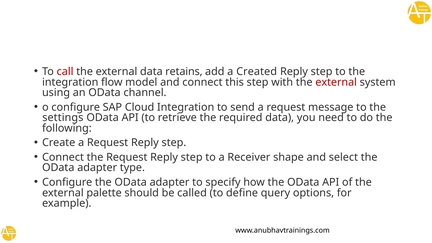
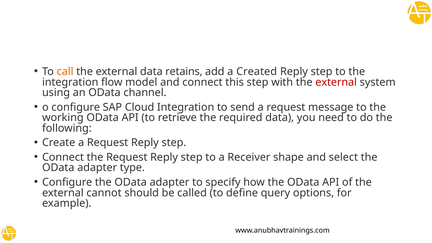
call colour: red -> orange
settings: settings -> working
palette: palette -> cannot
